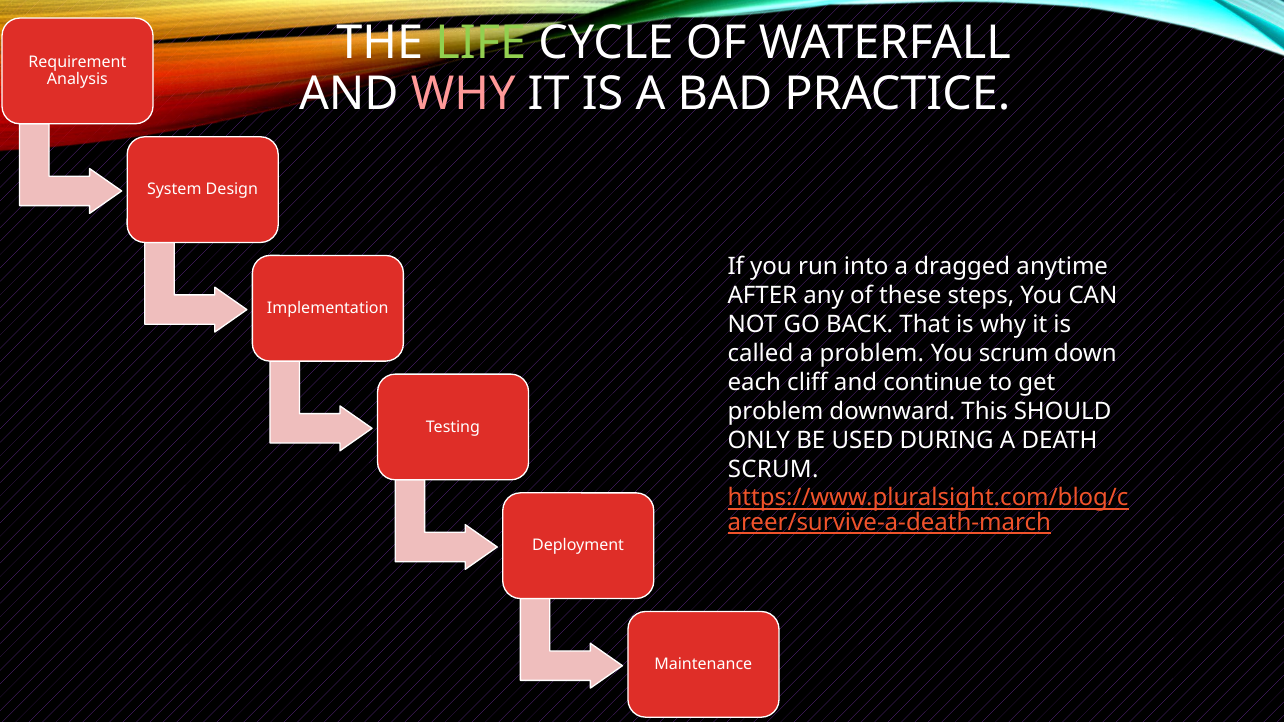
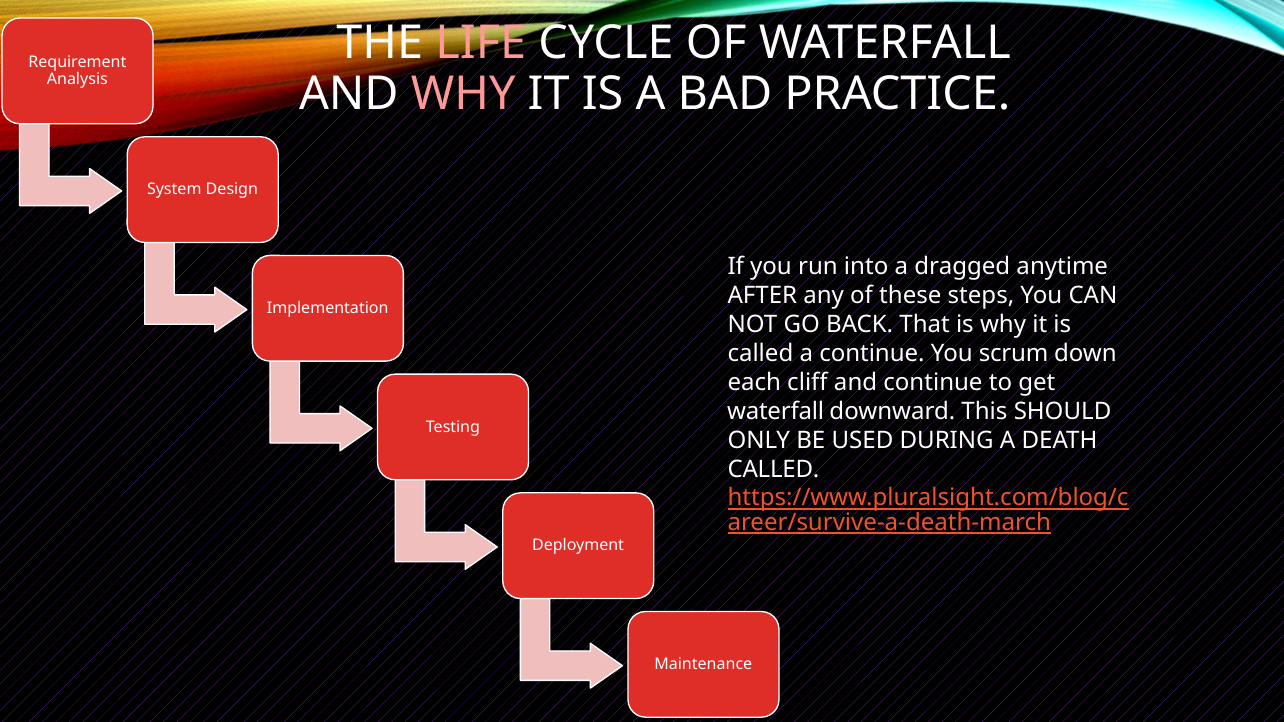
LIFE colour: light green -> pink
a problem: problem -> continue
problem at (775, 412): problem -> waterfall
SCRUM at (773, 469): SCRUM -> CALLED
